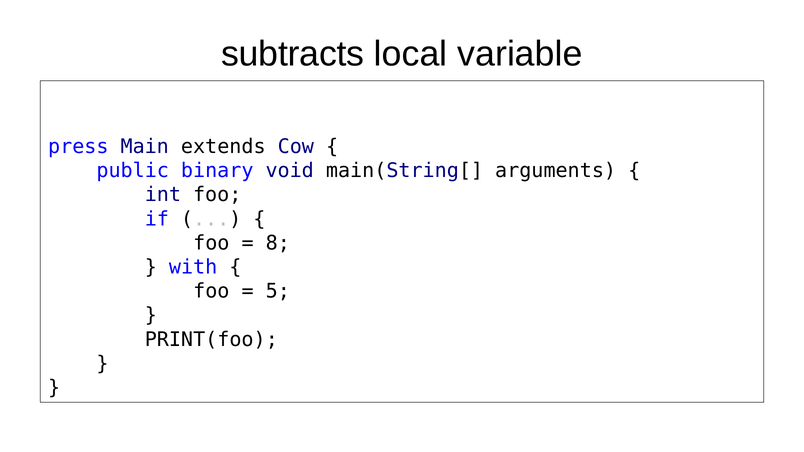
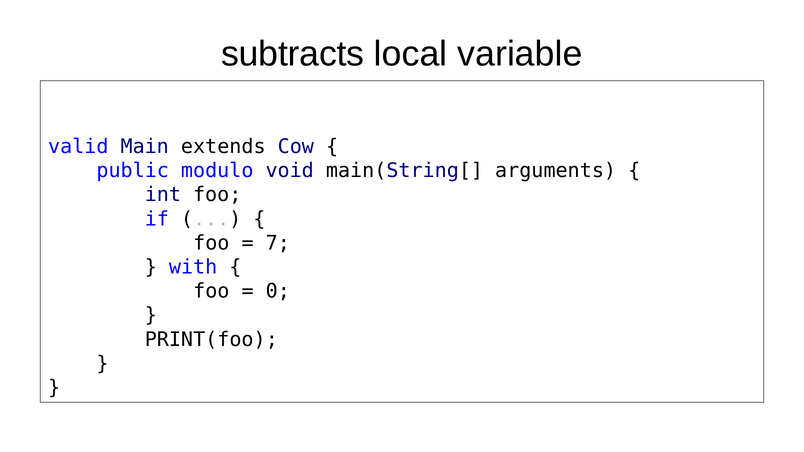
press: press -> valid
binary: binary -> modulo
8: 8 -> 7
5: 5 -> 0
